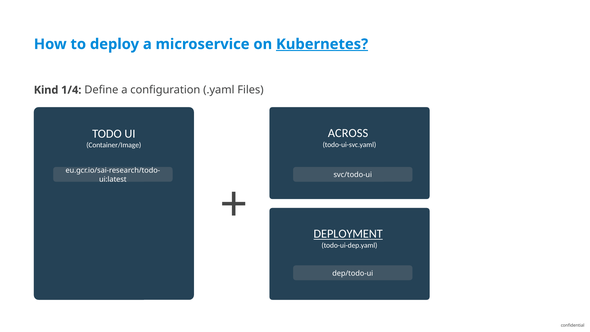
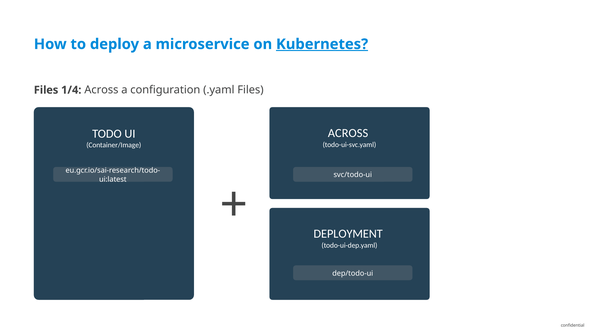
Kind at (46, 90): Kind -> Files
1/4 Define: Define -> Across
DEPLOYMENT underline: present -> none
